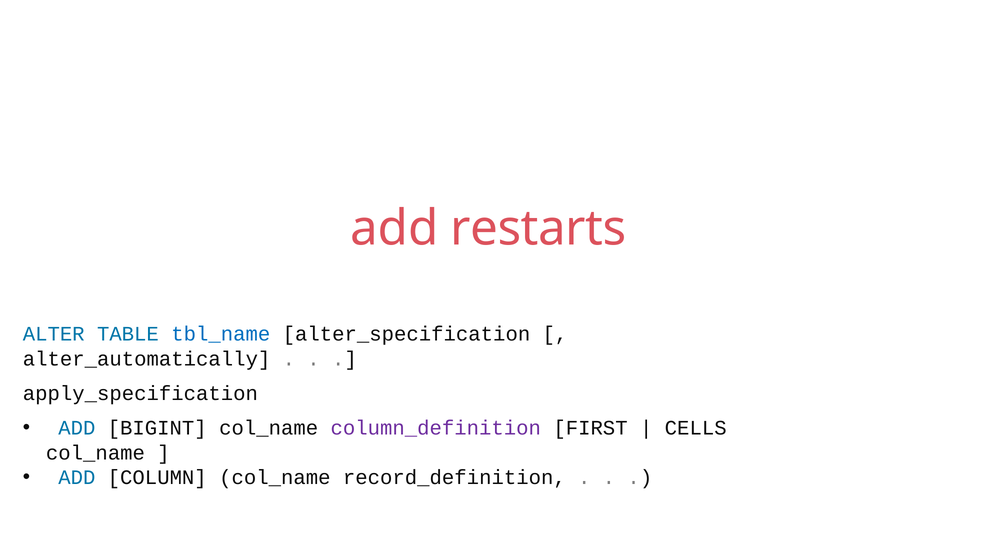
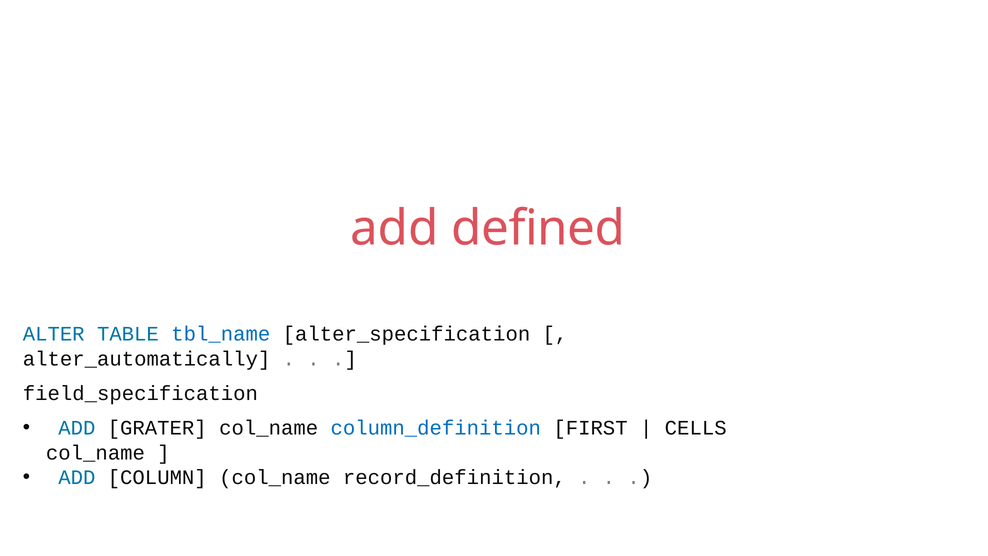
restarts: restarts -> defined
apply_specification: apply_specification -> field_specification
BIGINT: BIGINT -> GRATER
column_definition colour: purple -> blue
